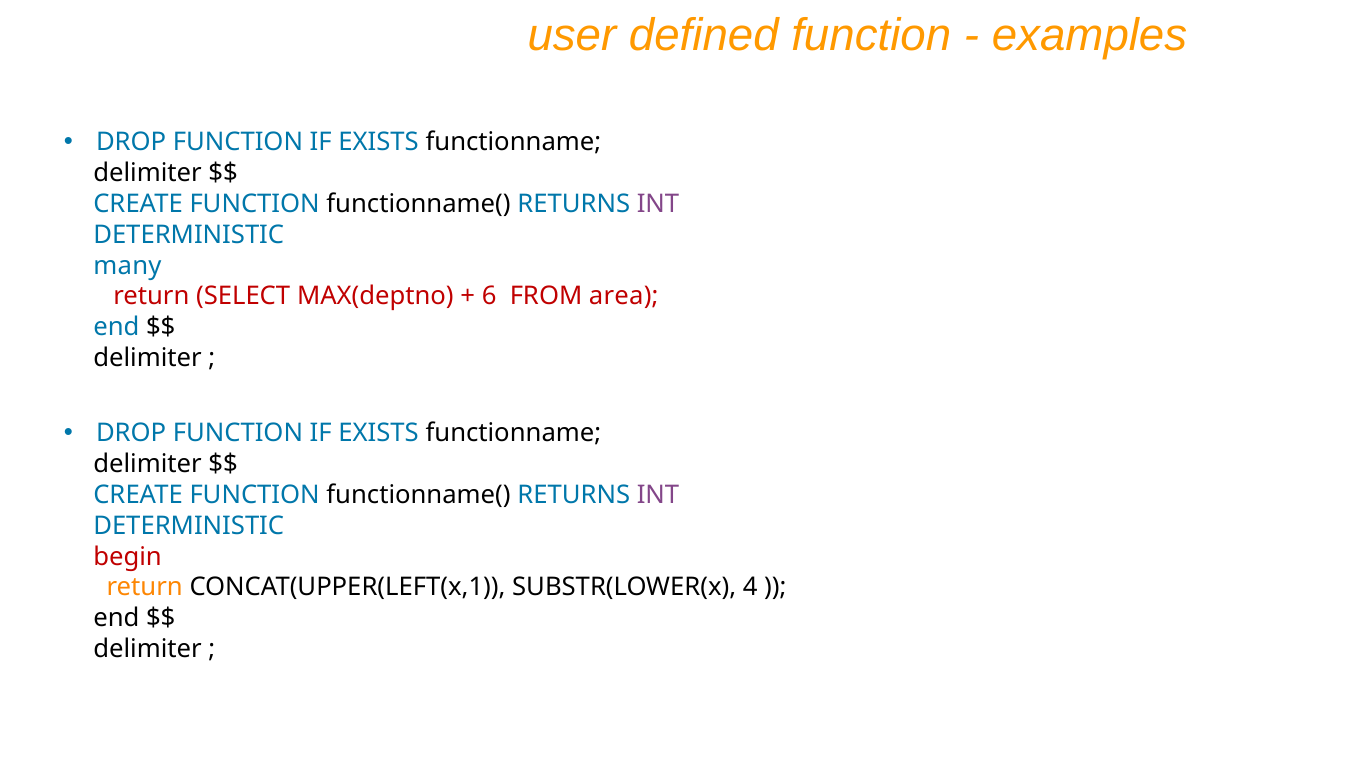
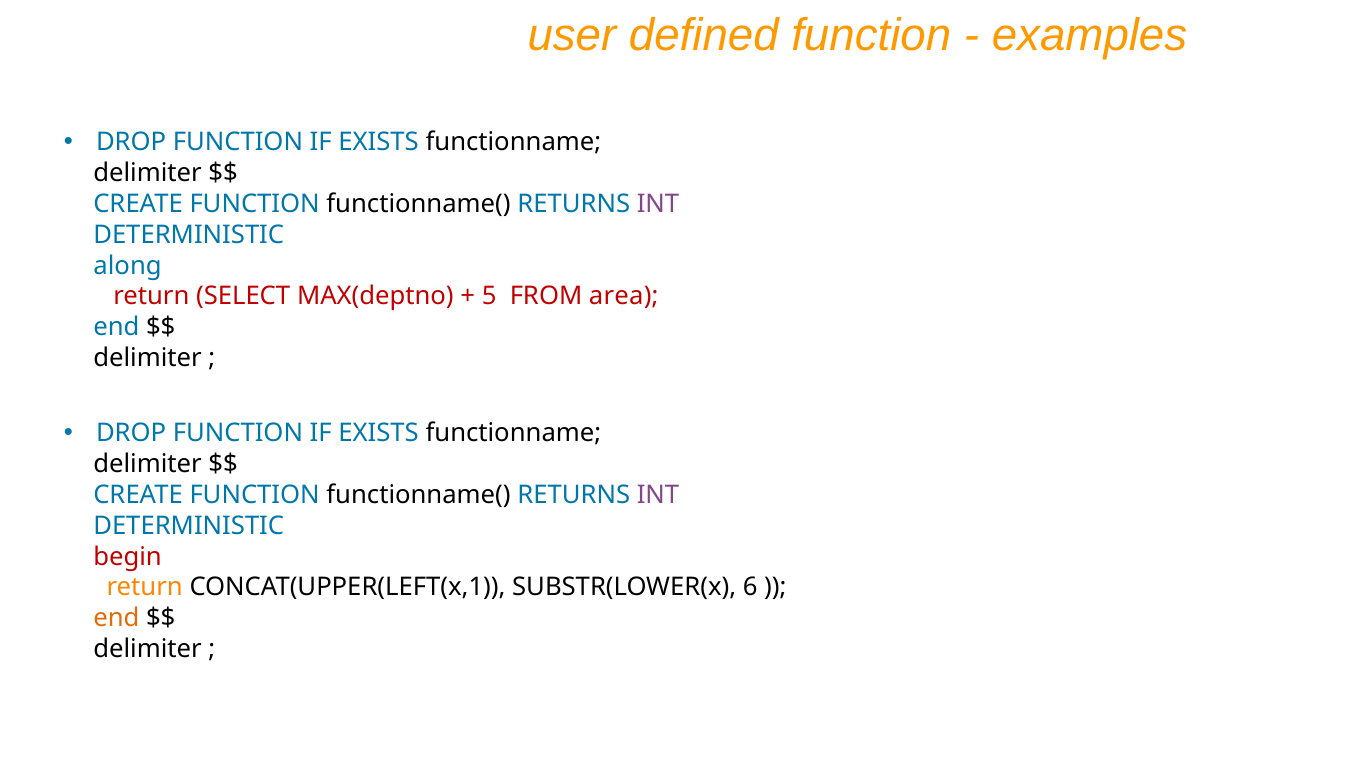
many: many -> along
6: 6 -> 5
4: 4 -> 6
end at (116, 618) colour: black -> orange
